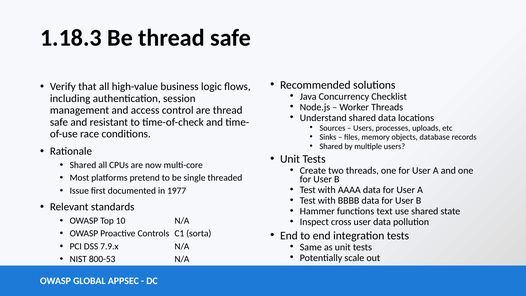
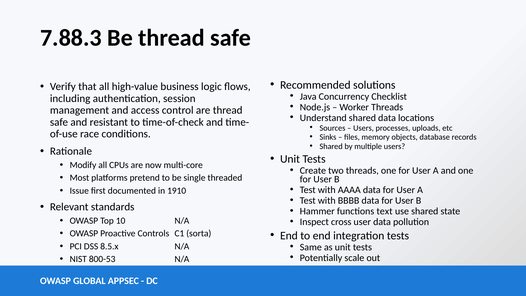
1.18.3: 1.18.3 -> 7.88.3
Shared at (83, 165): Shared -> Modify
1977: 1977 -> 1910
7.9.x: 7.9.x -> 8.5.x
